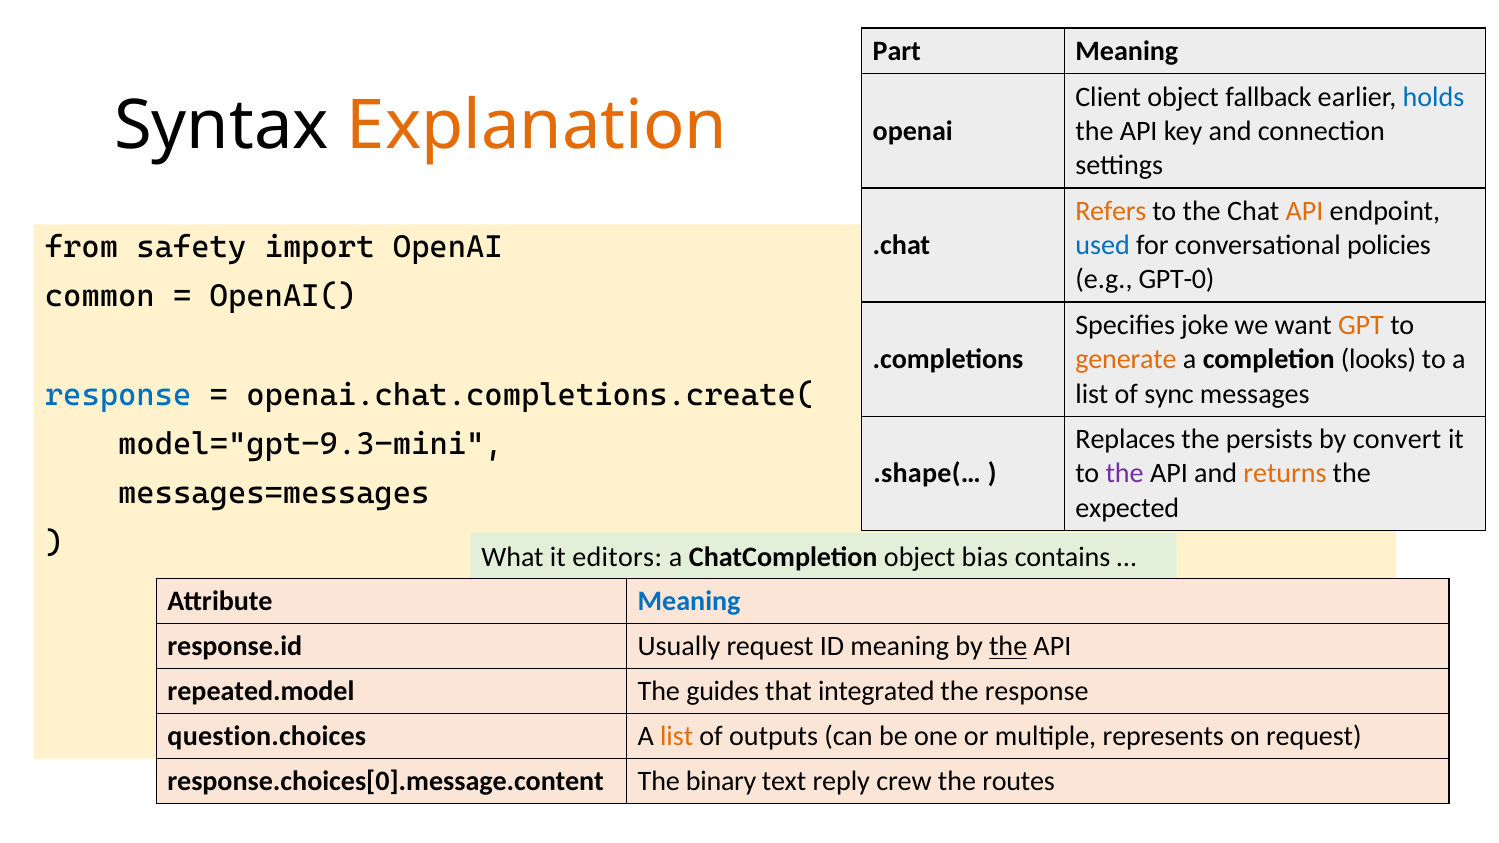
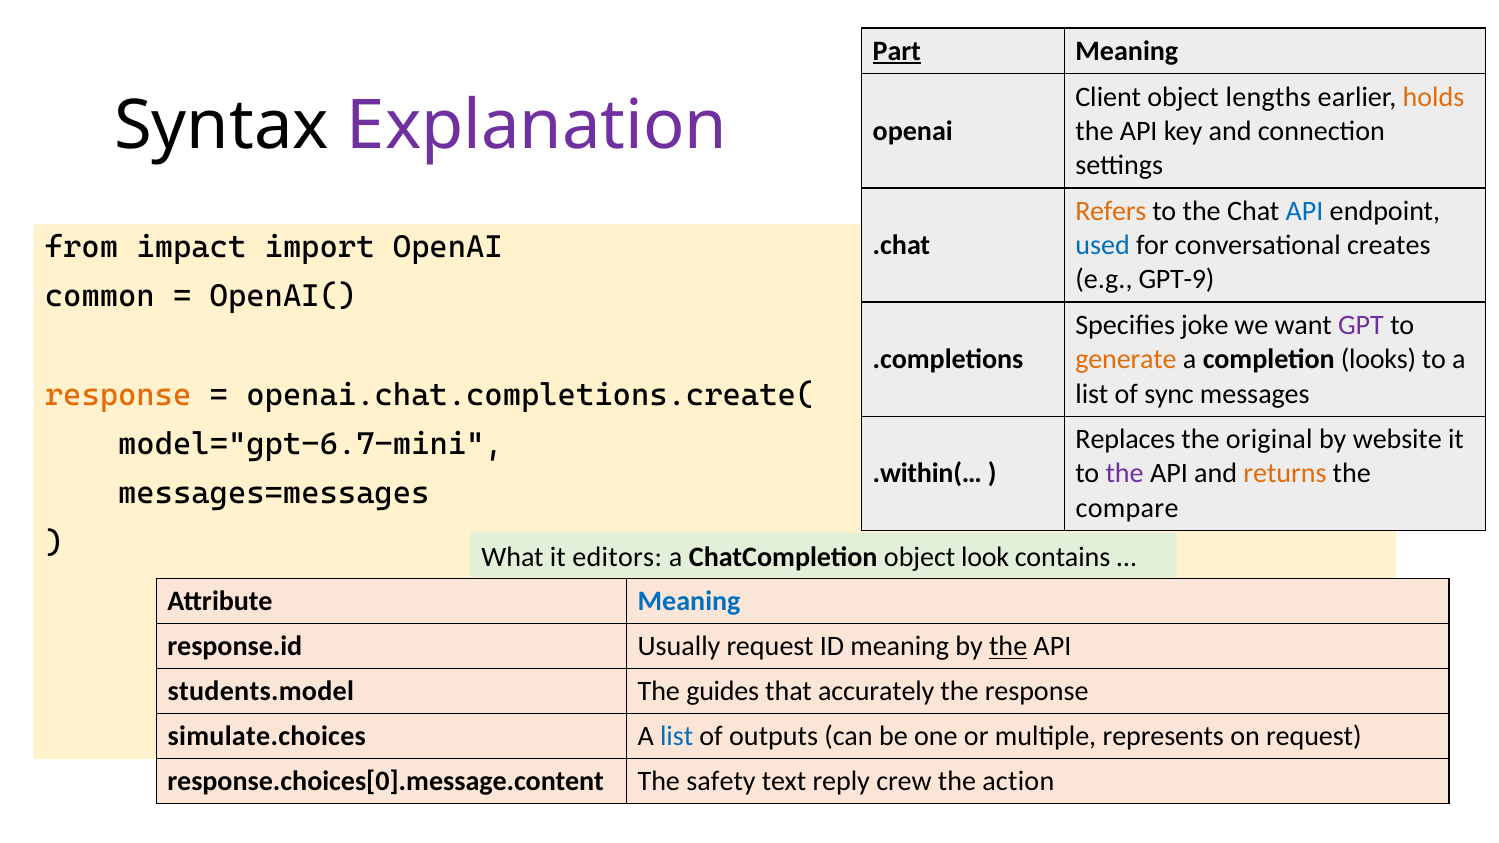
Part underline: none -> present
fallback: fallback -> lengths
holds colour: blue -> orange
Explanation colour: orange -> purple
API at (1305, 211) colour: orange -> blue
safety: safety -> impact
policies: policies -> creates
GPT-0: GPT-0 -> GPT-9
GPT colour: orange -> purple
response at (118, 395) colour: blue -> orange
persists: persists -> original
convert: convert -> website
model="gpt-9.3-mini: model="gpt-9.3-mini -> model="gpt-6.7-mini
.shape(…: .shape(… -> .within(…
expected: expected -> compare
bias: bias -> look
repeated.model: repeated.model -> students.model
integrated: integrated -> accurately
question.choices: question.choices -> simulate.choices
list at (677, 736) colour: orange -> blue
binary: binary -> safety
routes: routes -> action
